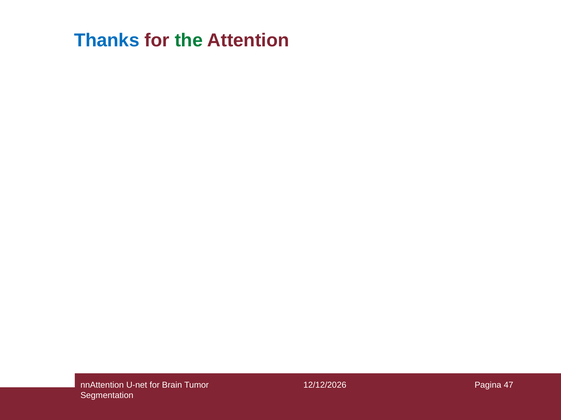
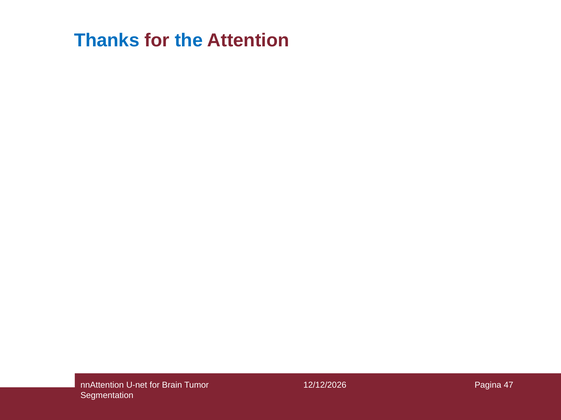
the colour: green -> blue
